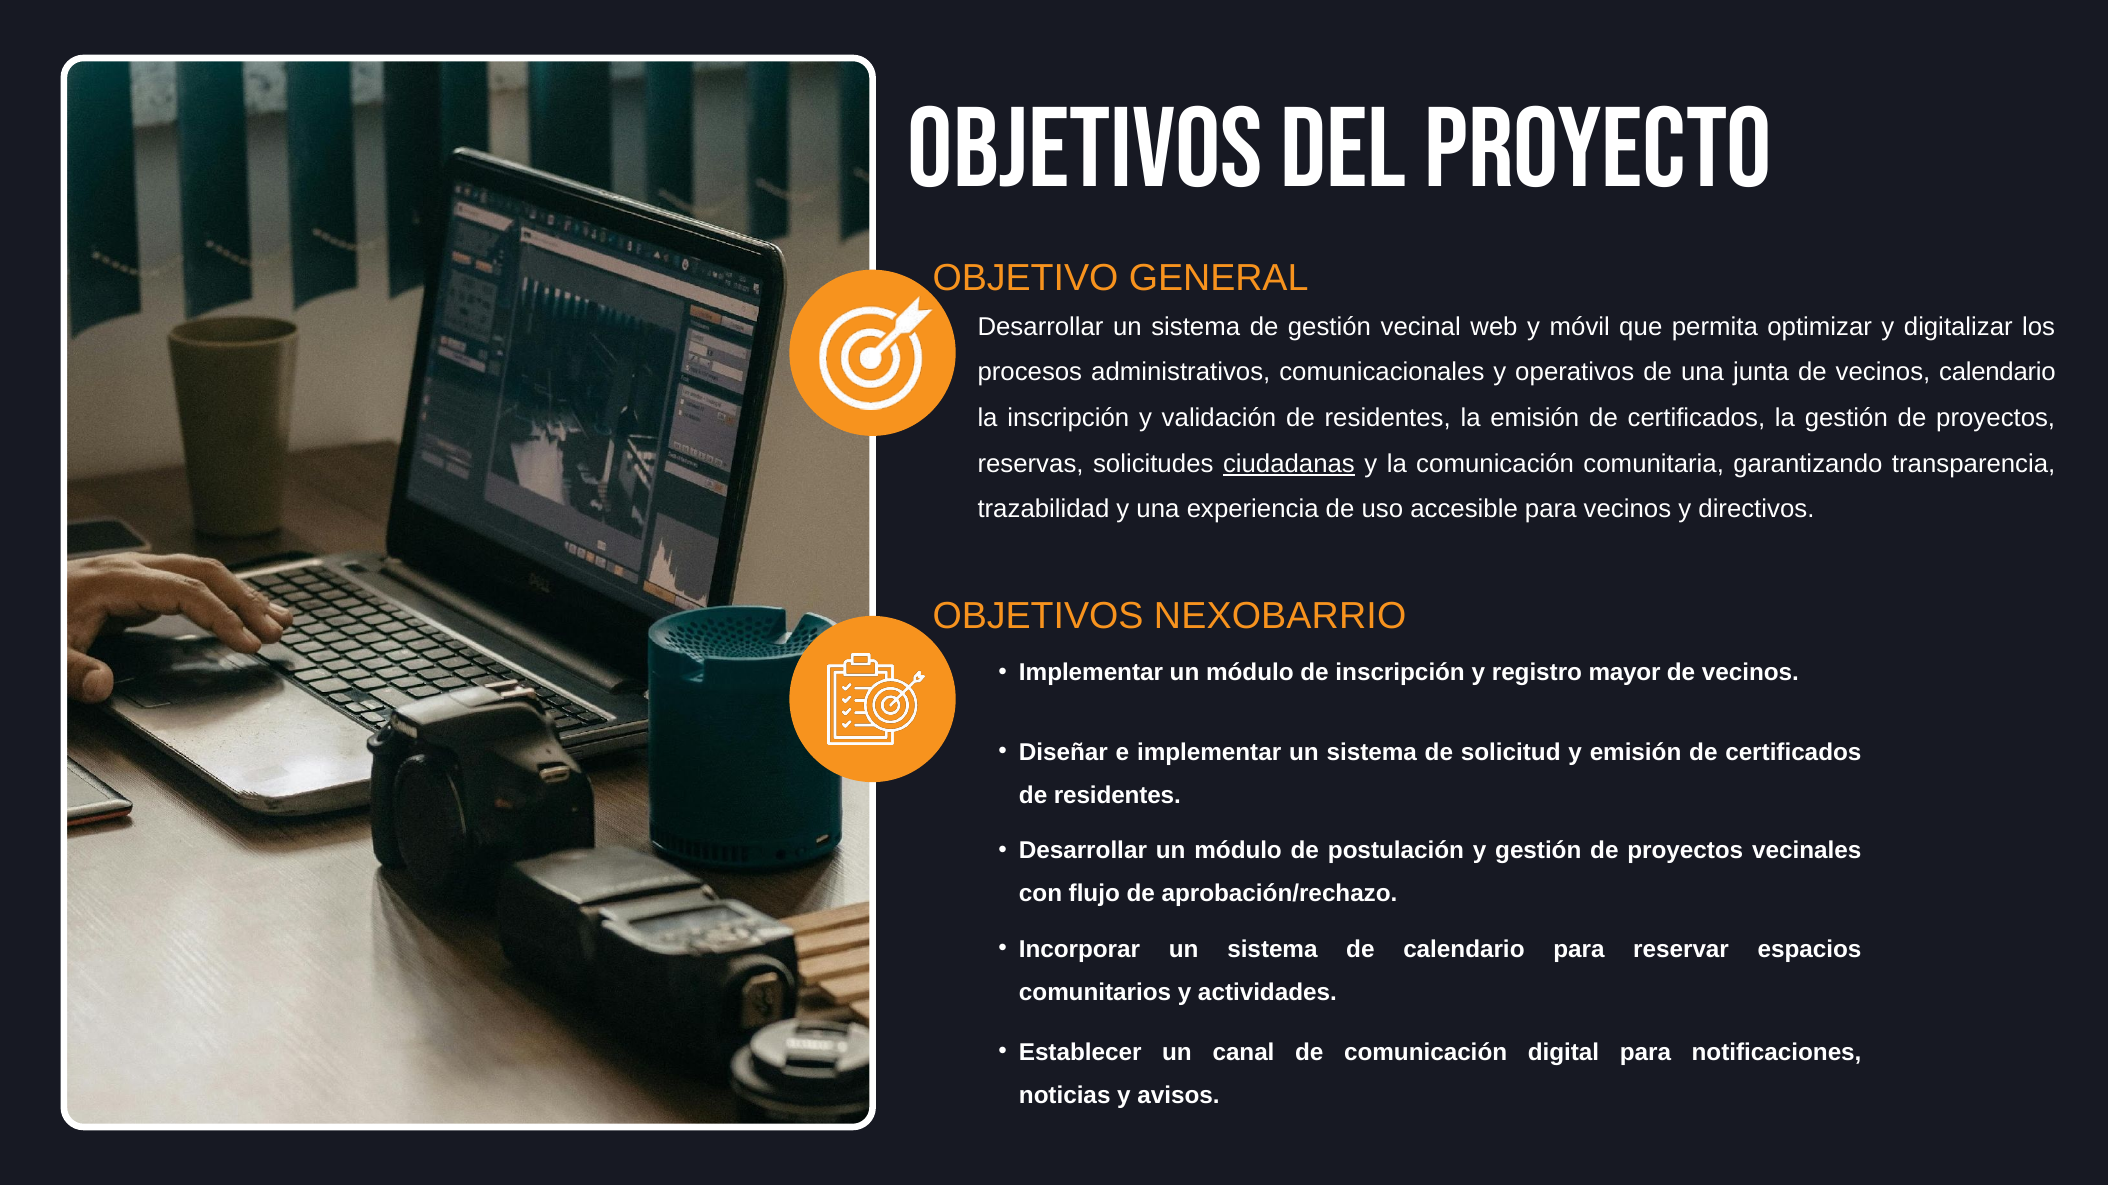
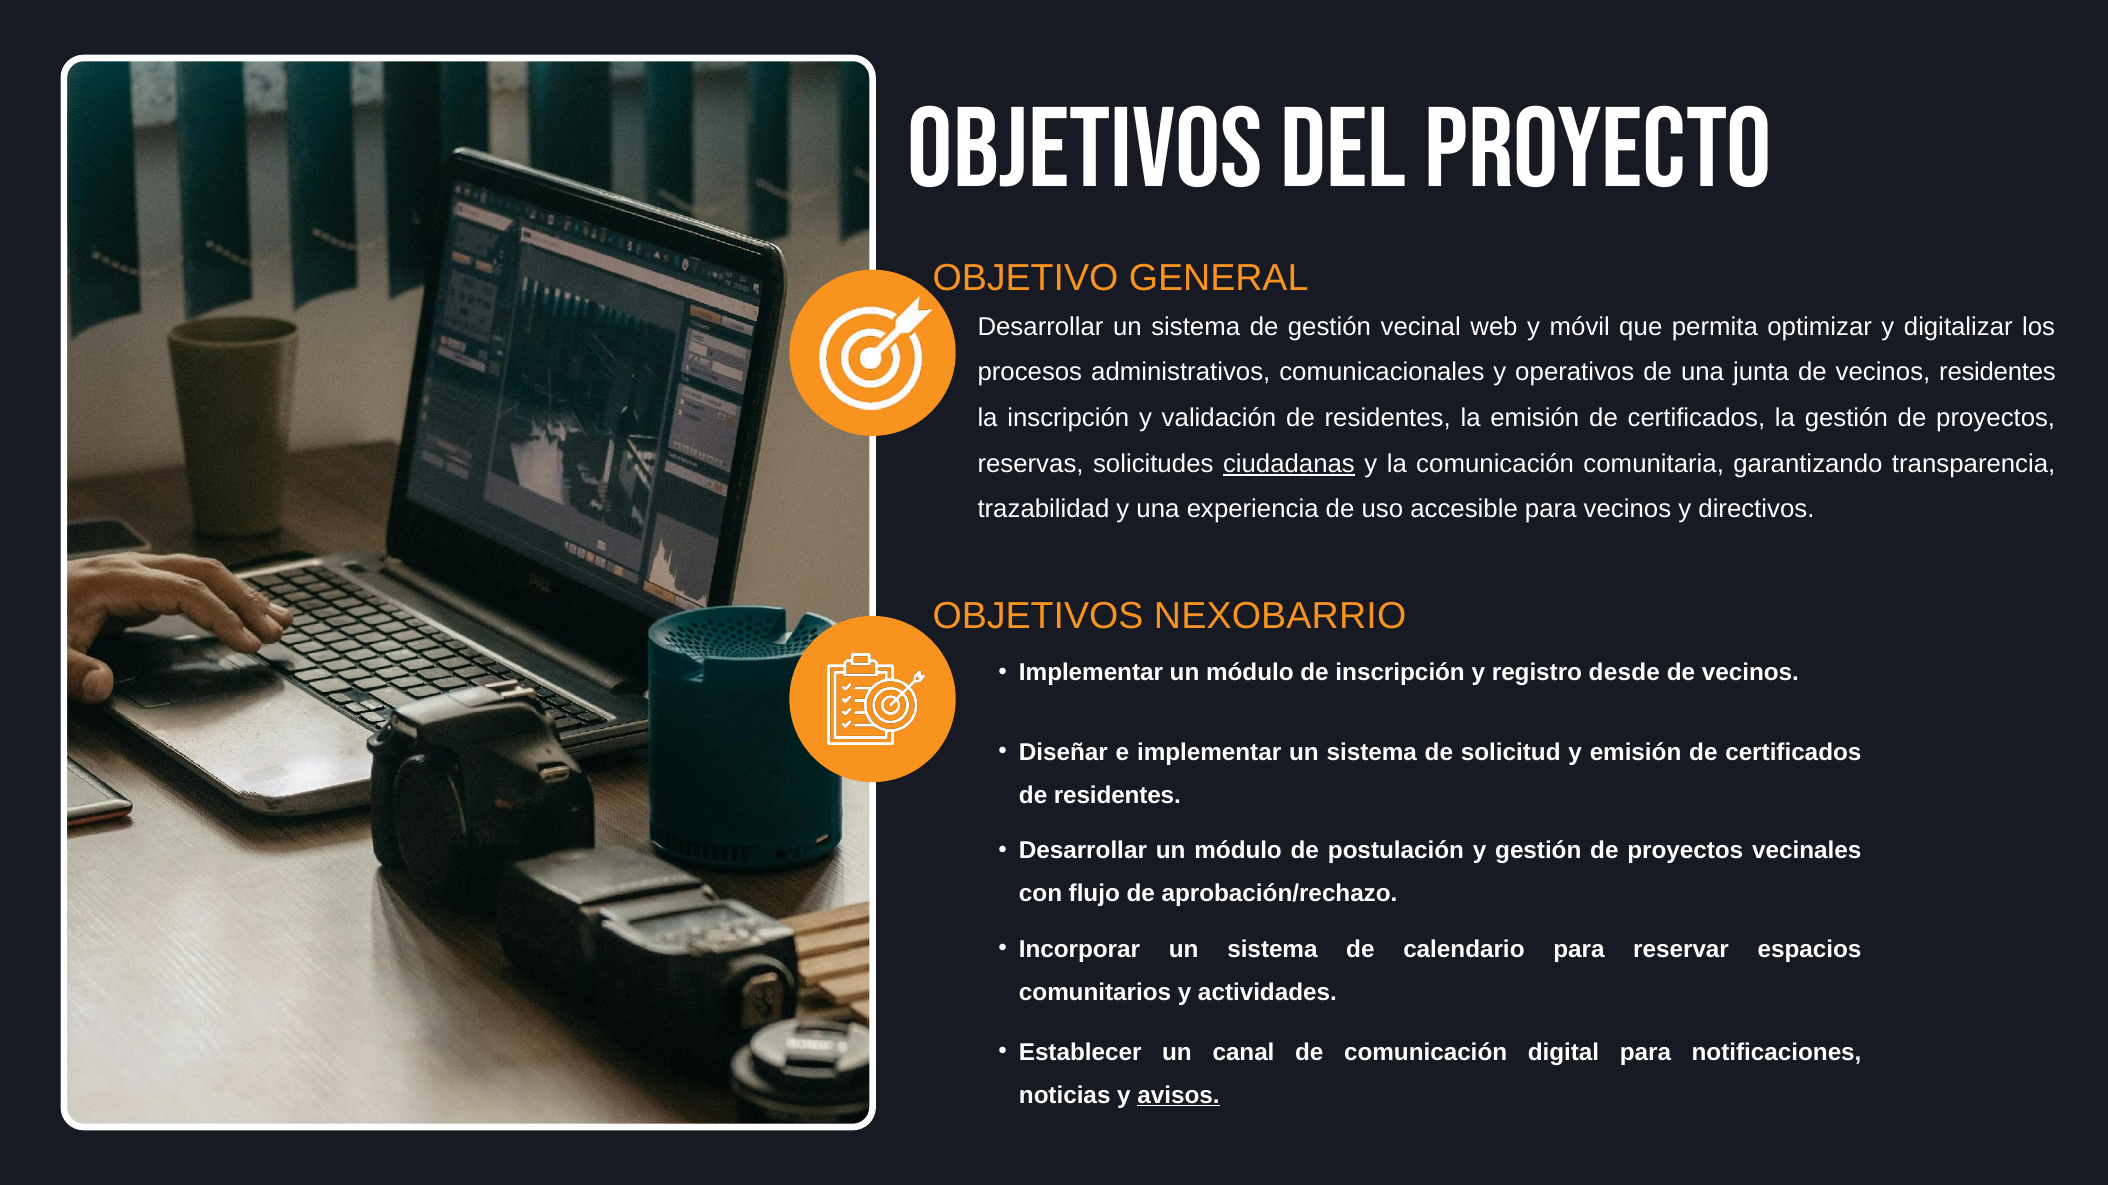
vecinos calendario: calendario -> residentes
mayor: mayor -> desde
avisos underline: none -> present
